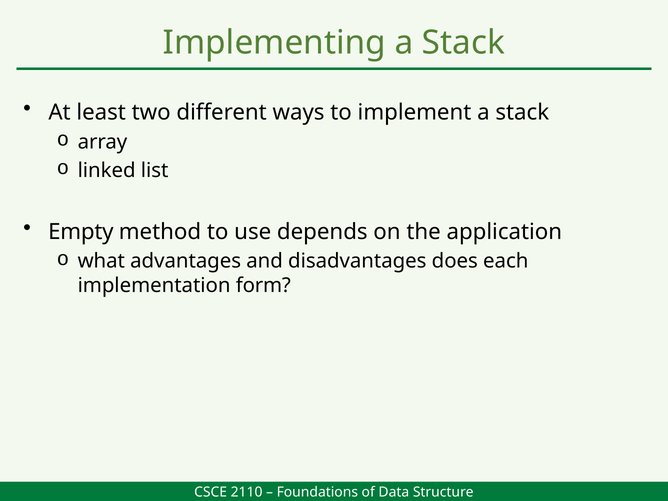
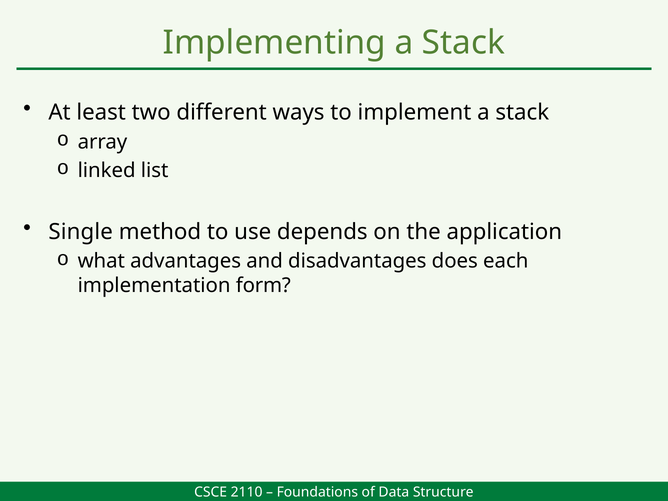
Empty: Empty -> Single
